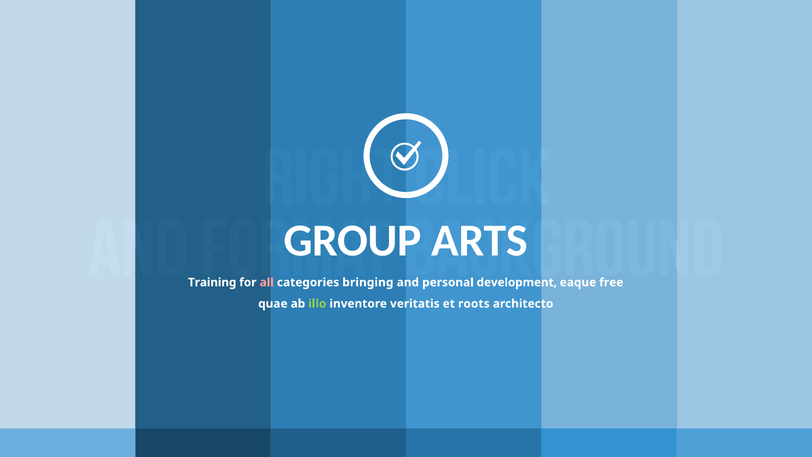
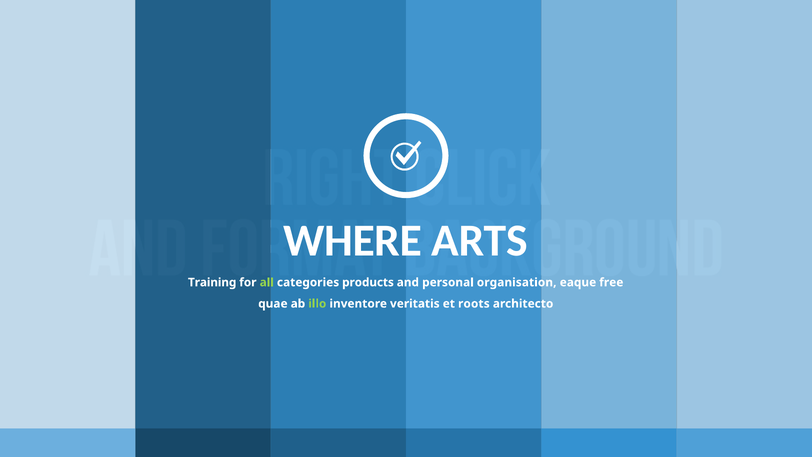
GROUP: GROUP -> WHERE
all colour: pink -> light green
bringing: bringing -> products
development: development -> organisation
